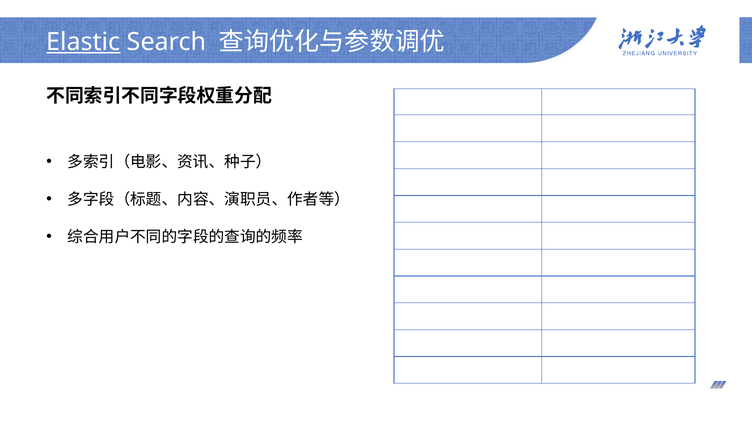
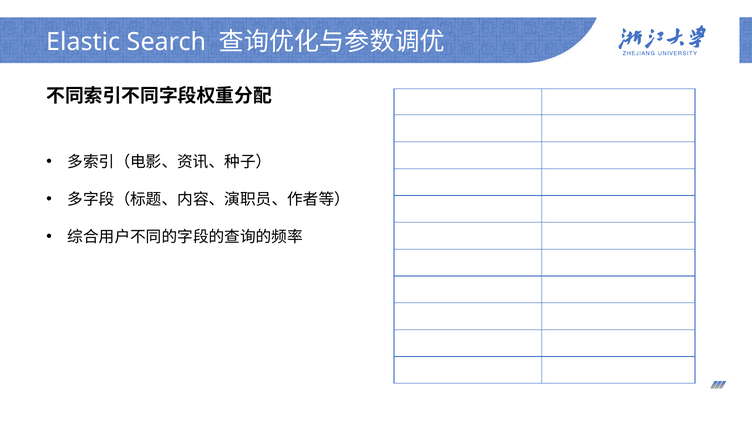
Elastic underline: present -> none
